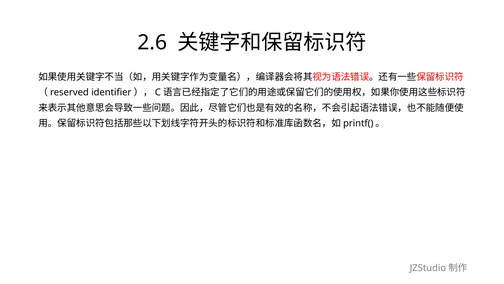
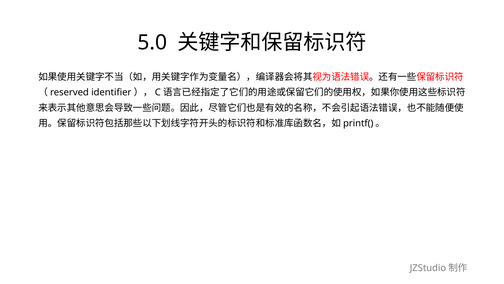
2.6: 2.6 -> 5.0
